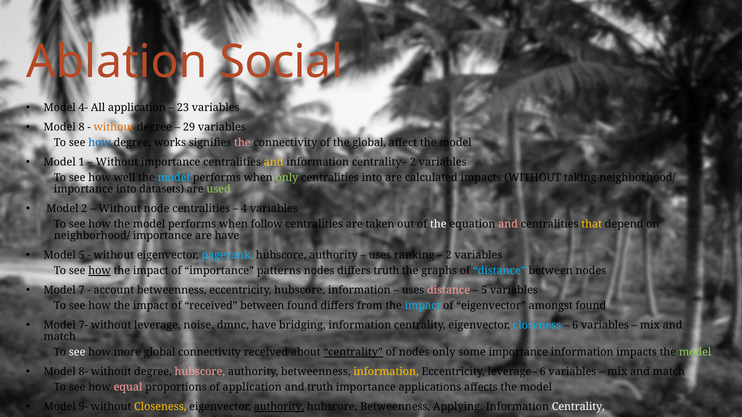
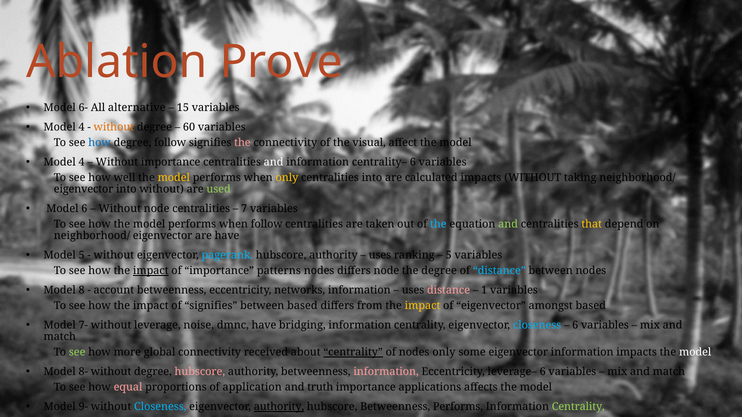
Social: Social -> Prove
4-: 4- -> 6-
All application: application -> alternative
23: 23 -> 15
8 at (82, 127): 8 -> 4
29: 29 -> 60
degree works: works -> follow
the global: global -> visual
1 at (82, 162): 1 -> 4
and at (274, 162) colour: yellow -> white
centrality– 2: 2 -> 6
model at (174, 178) colour: light blue -> yellow
only at (287, 178) colour: light green -> yellow
importance at (84, 189): importance -> eigenvector
into datasets: datasets -> without
Model 2: 2 -> 6
4: 4 -> 7
the at (438, 224) colour: white -> light blue
and at (508, 224) colour: pink -> light green
importance at (163, 236): importance -> eigenvector
2 at (449, 255): 2 -> 5
how at (100, 271) underline: present -> none
impact at (151, 271) underline: none -> present
differs truth: truth -> node
the graphs: graphs -> degree
7: 7 -> 8
eccentricity hubscore: hubscore -> networks
5 at (484, 290): 5 -> 1
of received: received -> signifies
between found: found -> based
impact at (422, 306) colour: light blue -> yellow
amongst found: found -> based
see at (77, 353) colour: white -> light green
some importance: importance -> eigenvector
model at (695, 353) colour: light green -> white
information at (386, 372) colour: yellow -> pink
Closeness at (160, 407) colour: yellow -> light blue
Betweenness Applying: Applying -> Performs
Centrality at (578, 407) colour: white -> light green
